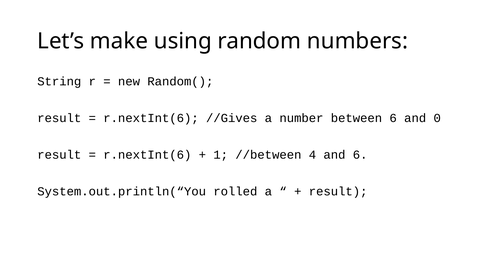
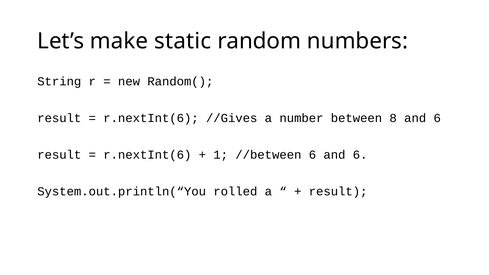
using: using -> static
between 6: 6 -> 8
0 at (437, 118): 0 -> 6
//between 4: 4 -> 6
